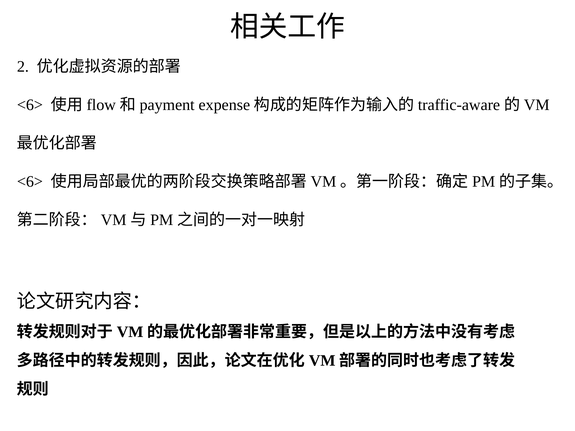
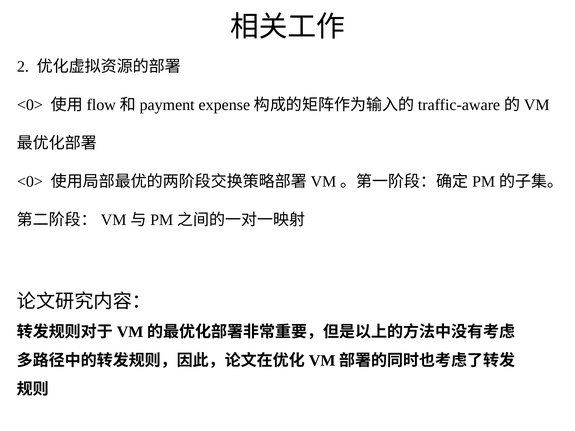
<6> at (30, 105): <6> -> <0>
<6> at (30, 182): <6> -> <0>
